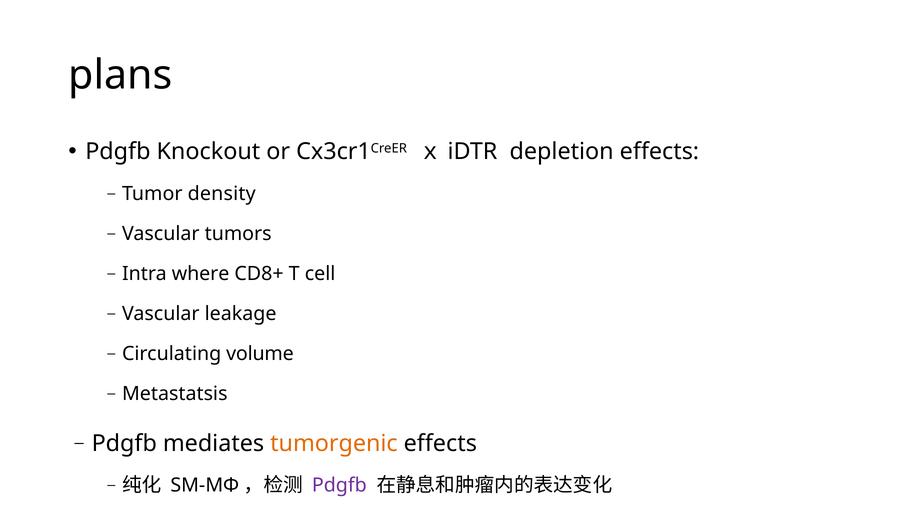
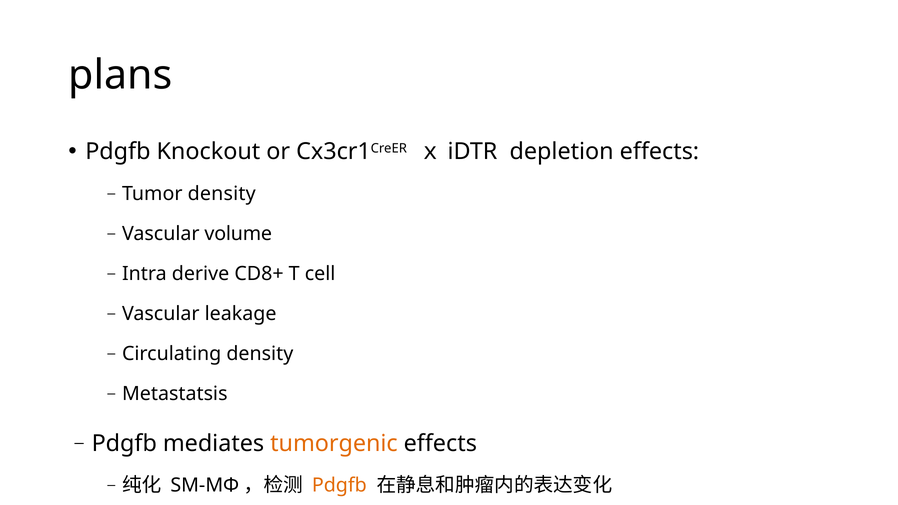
tumors: tumors -> volume
where: where -> derive
Circulating volume: volume -> density
Pdgfb at (339, 485) colour: purple -> orange
